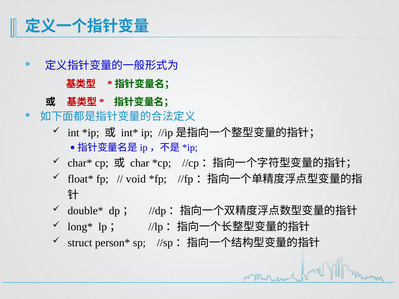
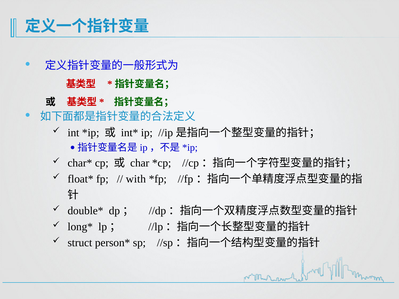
void: void -> with
